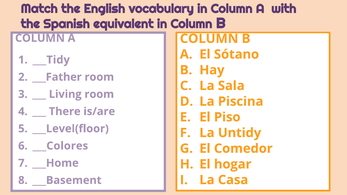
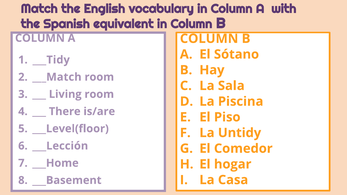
___Father: ___Father -> ___Match
___Colores: ___Colores -> ___Lección
